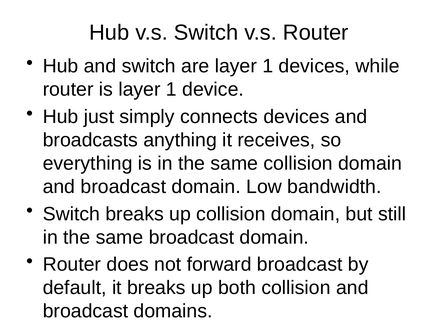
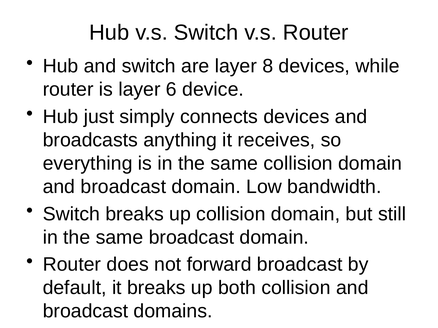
are layer 1: 1 -> 8
is layer 1: 1 -> 6
